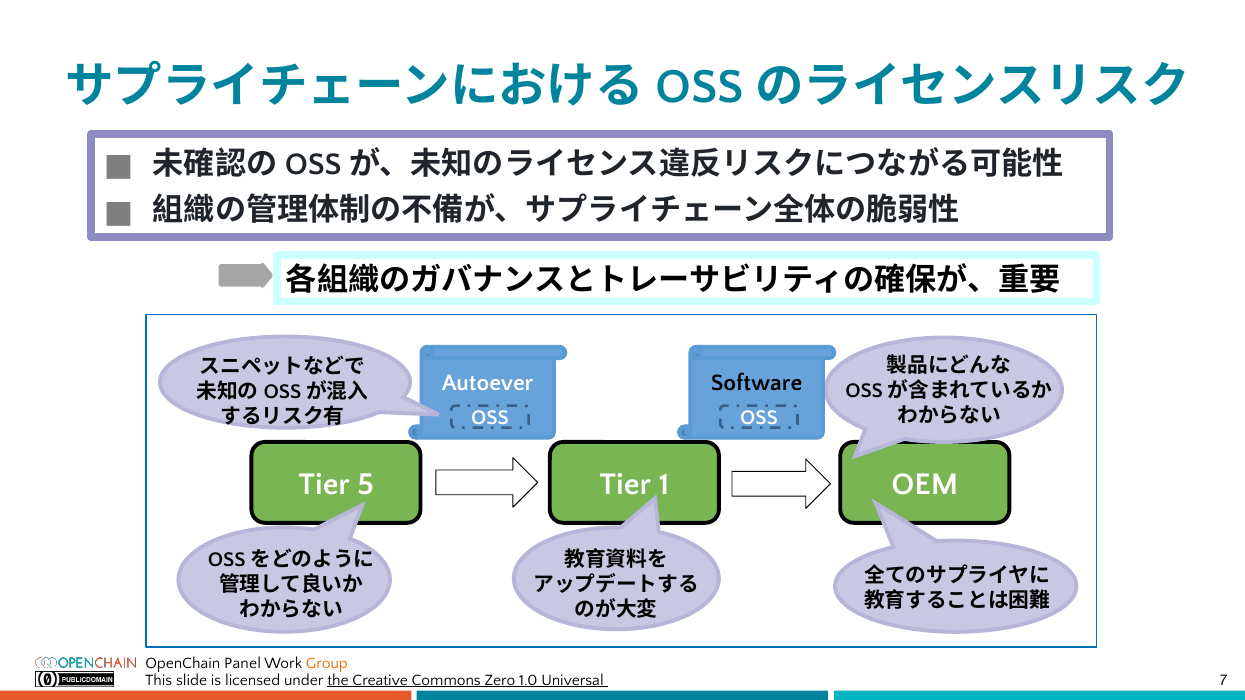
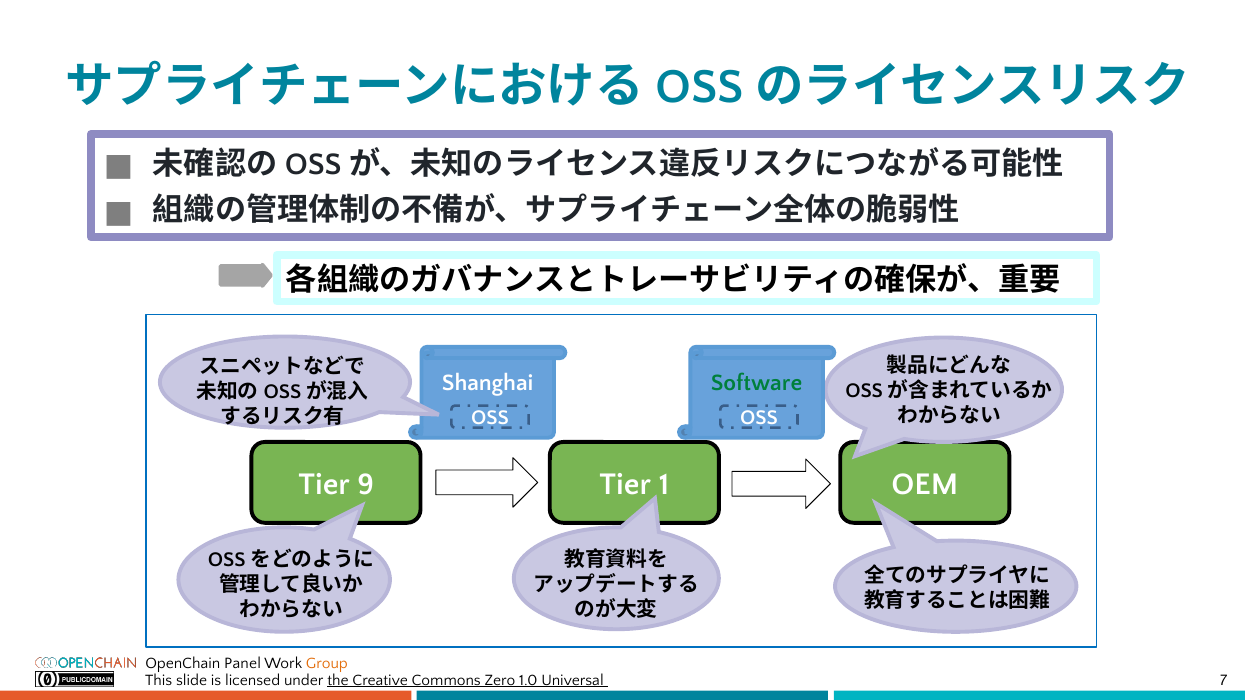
Autoever: Autoever -> Shanghai
Software colour: black -> green
5: 5 -> 9
